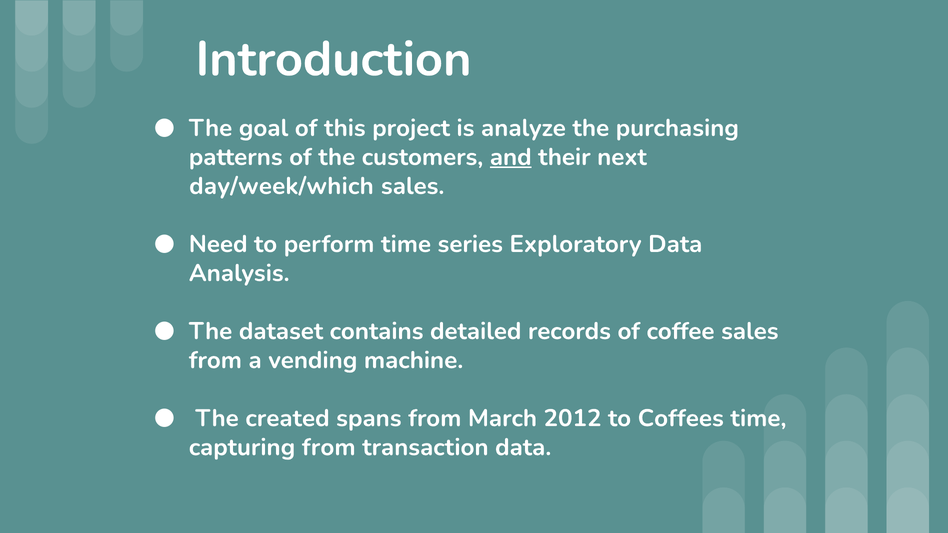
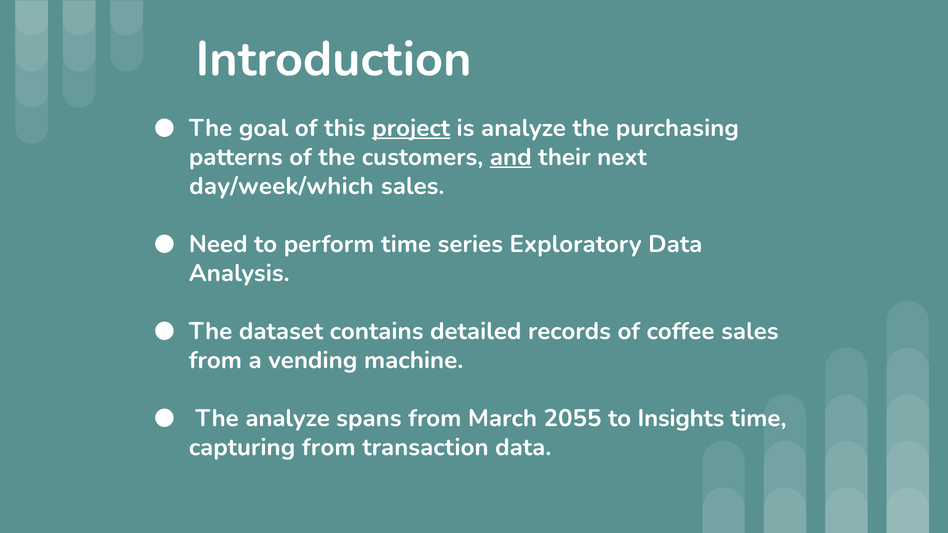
project underline: none -> present
The created: created -> analyze
2012: 2012 -> 2055
Coffees: Coffees -> Insights
